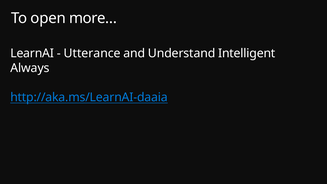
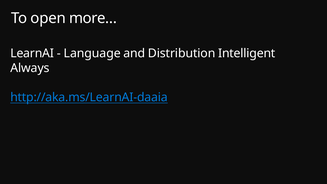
Utterance: Utterance -> Language
Understand: Understand -> Distribution
